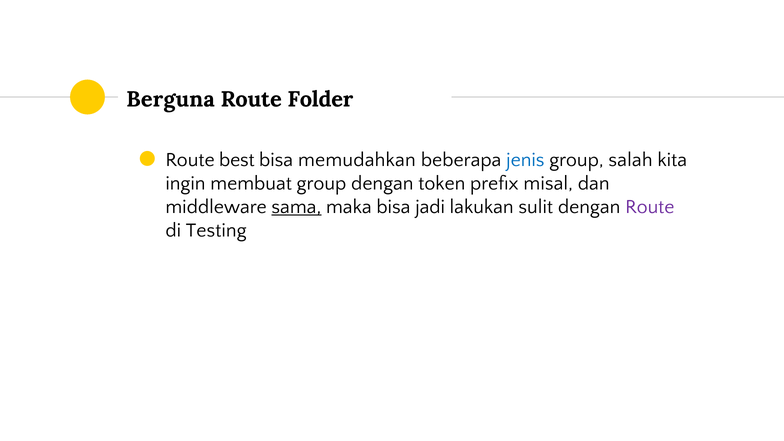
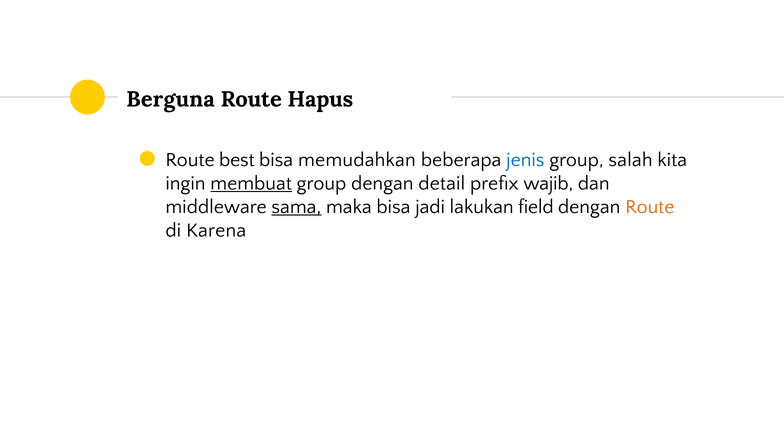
Folder: Folder -> Hapus
membuat underline: none -> present
token: token -> detail
misal: misal -> wajib
sulit: sulit -> field
Route at (650, 207) colour: purple -> orange
Testing: Testing -> Karena
